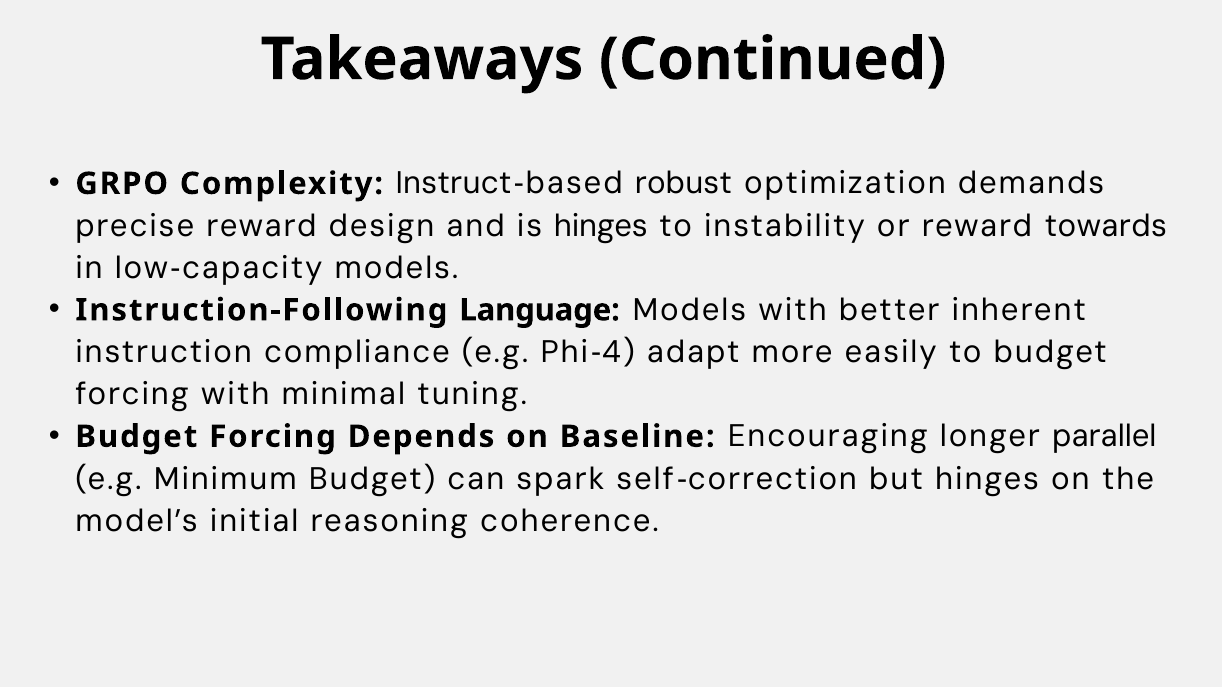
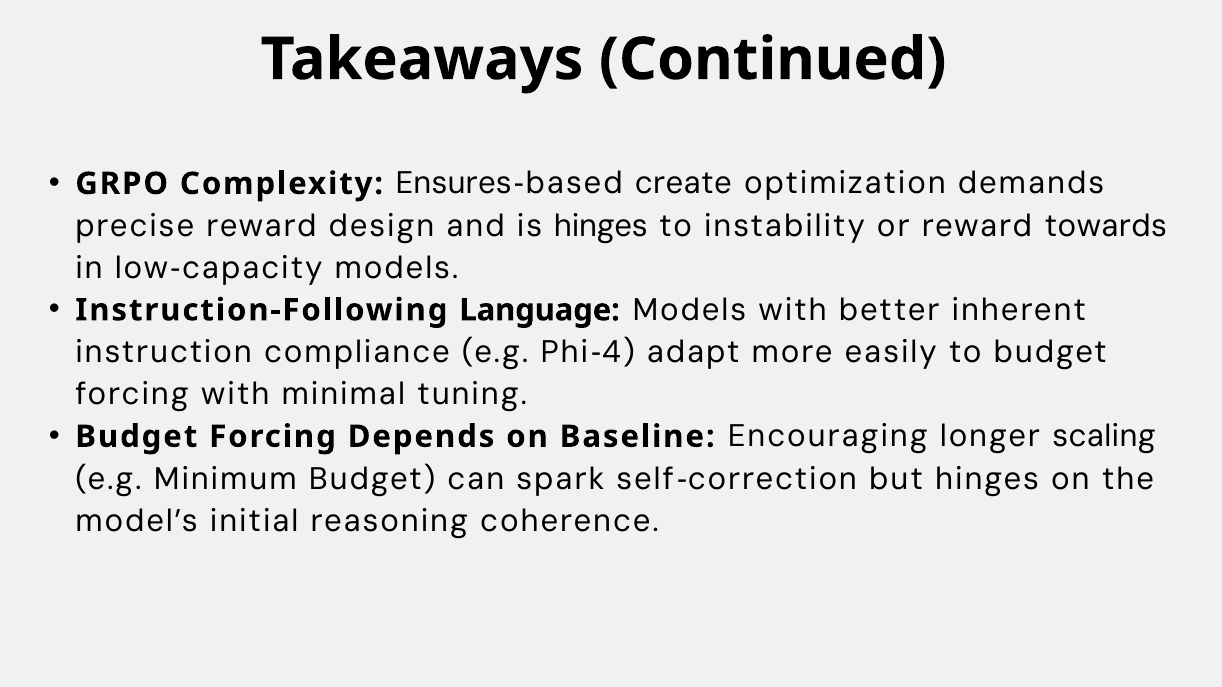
Instruct: Instruct -> Ensures
robust: robust -> create
parallel: parallel -> scaling
